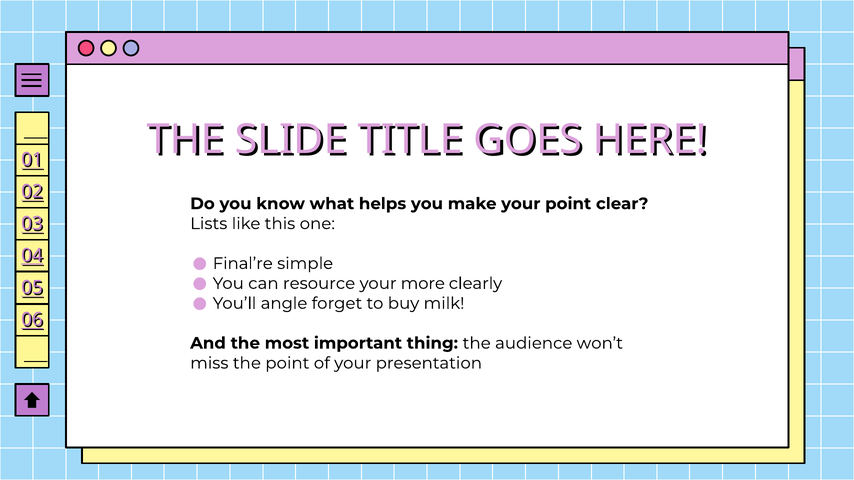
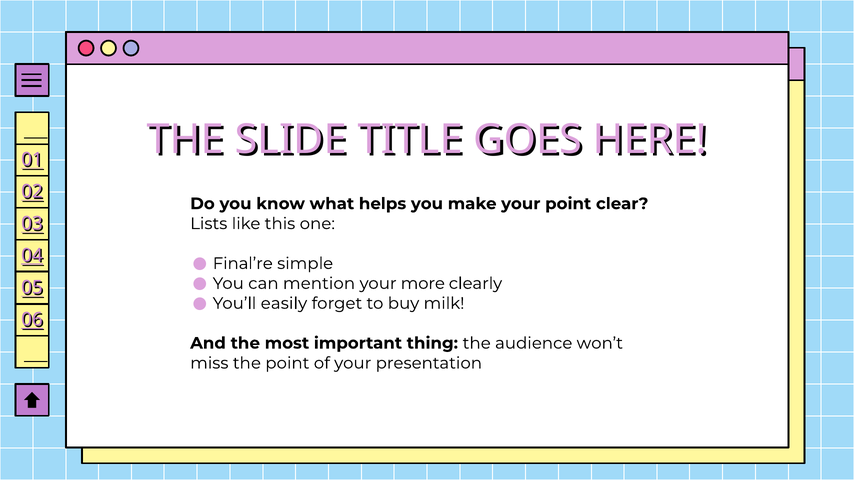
resource: resource -> mention
angle: angle -> easily
